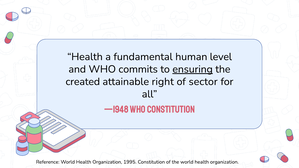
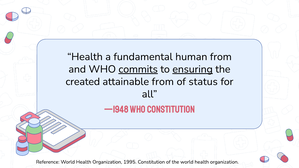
human level: level -> from
commits underline: none -> present
attainable right: right -> from
sector: sector -> status
